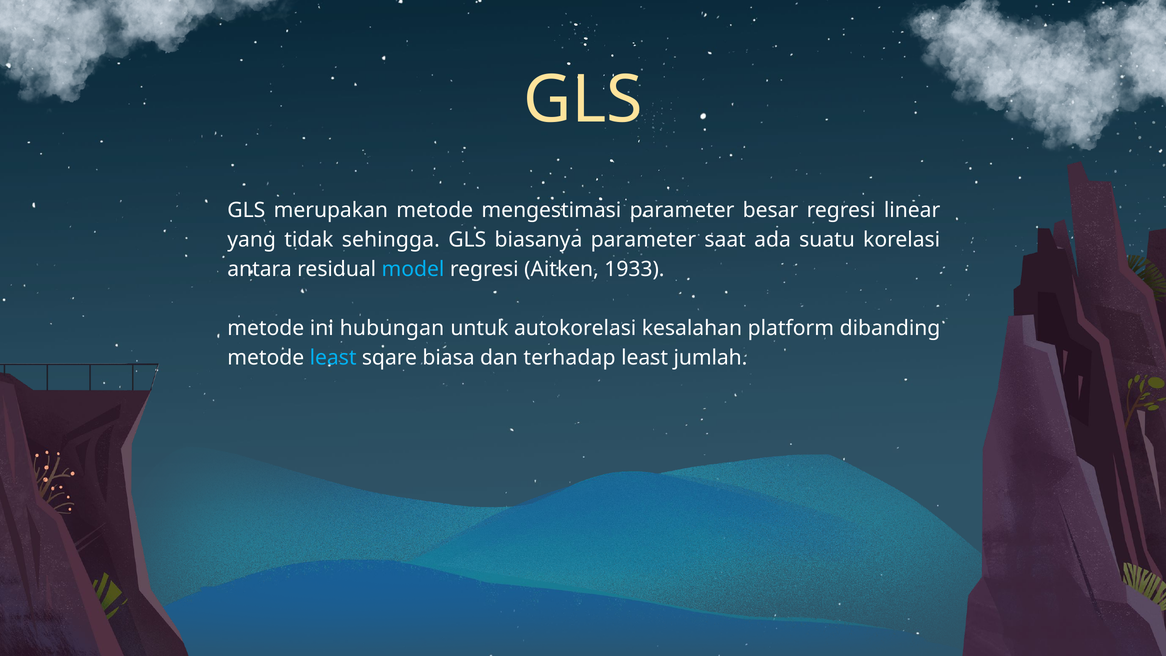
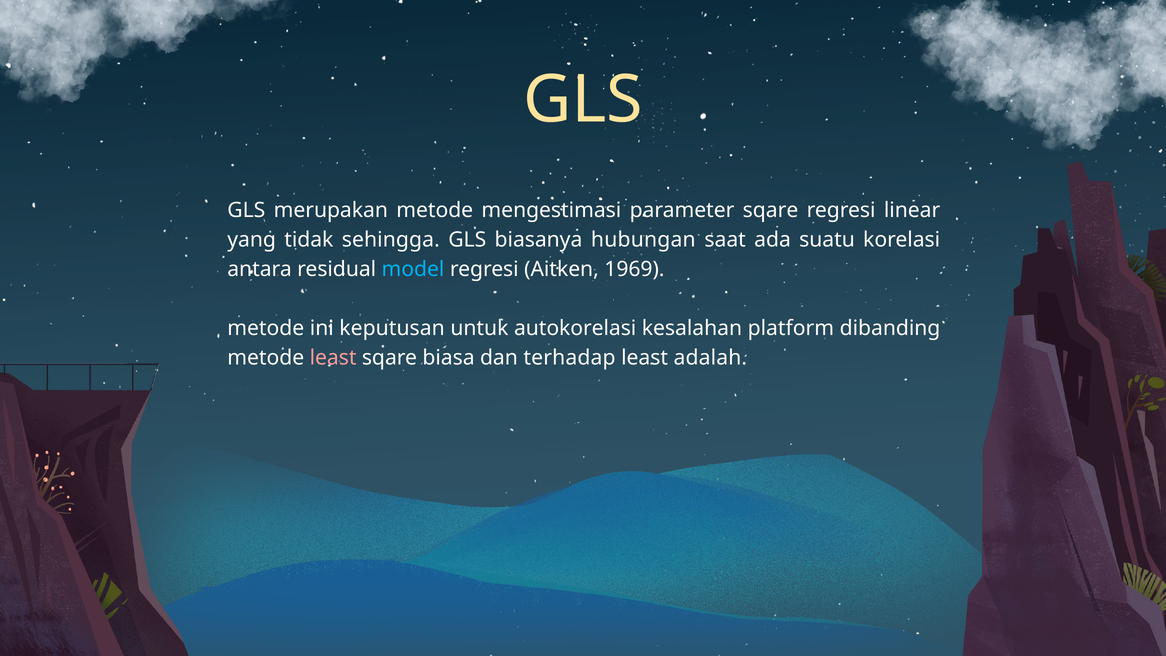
parameter besar: besar -> sqare
biasanya parameter: parameter -> hubungan
1933: 1933 -> 1969
hubungan: hubungan -> keputusan
least at (333, 358) colour: light blue -> pink
jumlah: jumlah -> adalah
